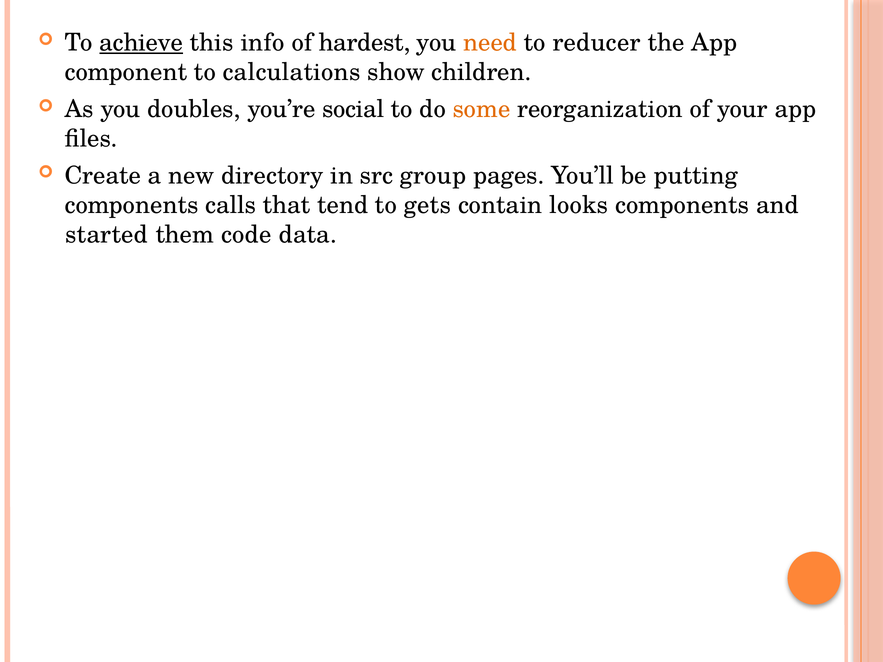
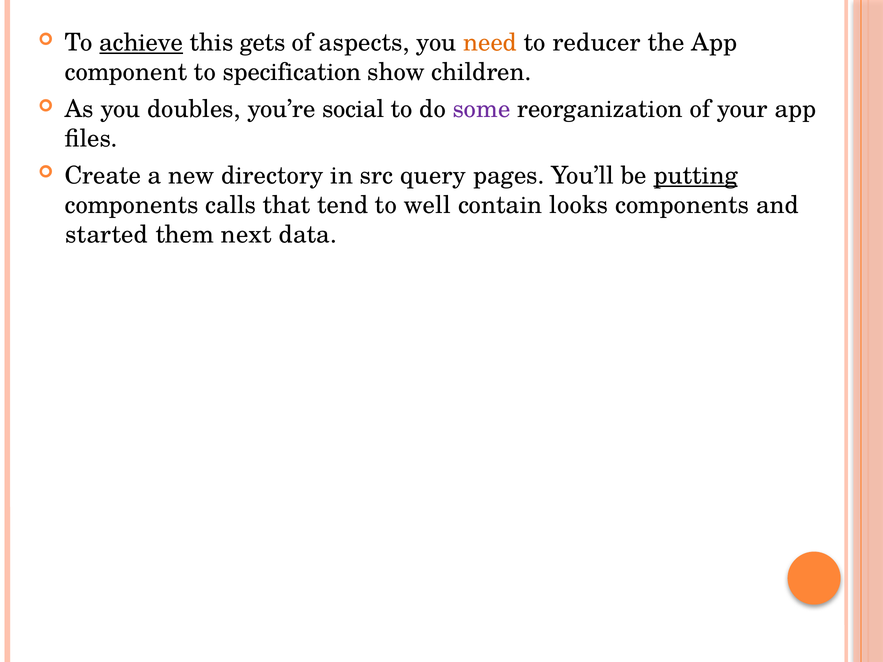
info: info -> gets
hardest: hardest -> aspects
calculations: calculations -> specification
some colour: orange -> purple
group: group -> query
putting underline: none -> present
gets: gets -> well
code: code -> next
